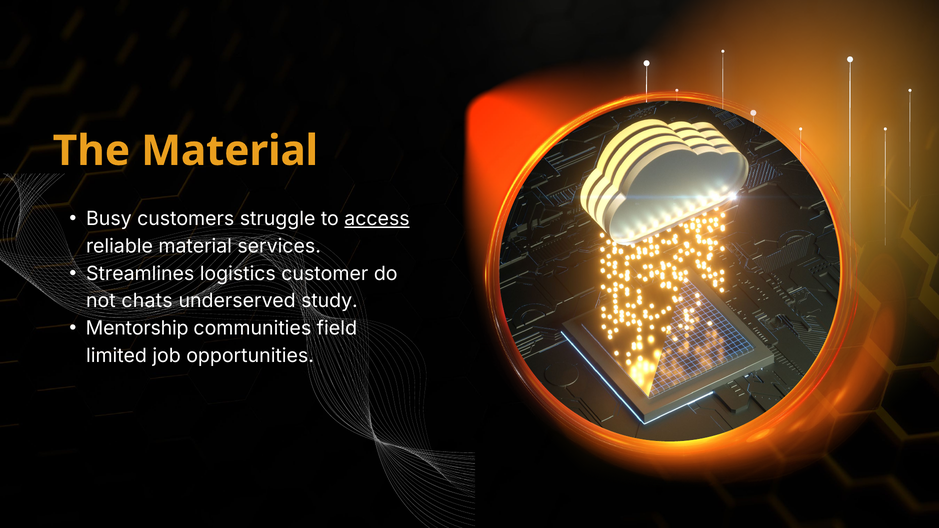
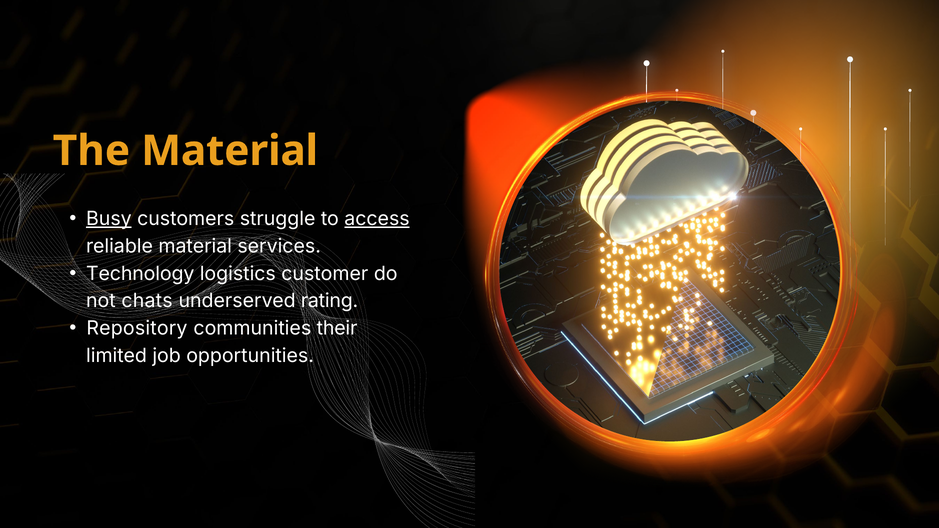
Busy underline: none -> present
Streamlines: Streamlines -> Technology
study: study -> rating
Mentorship: Mentorship -> Repository
field: field -> their
